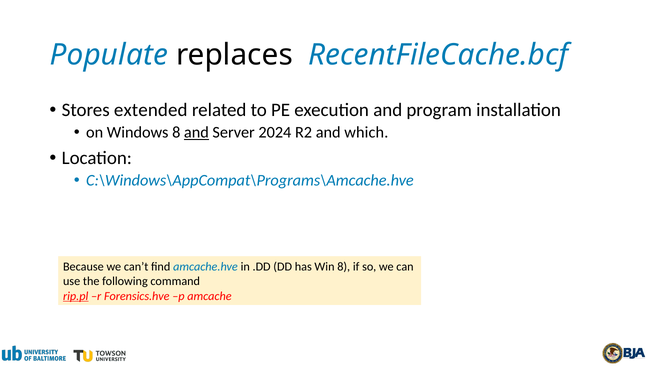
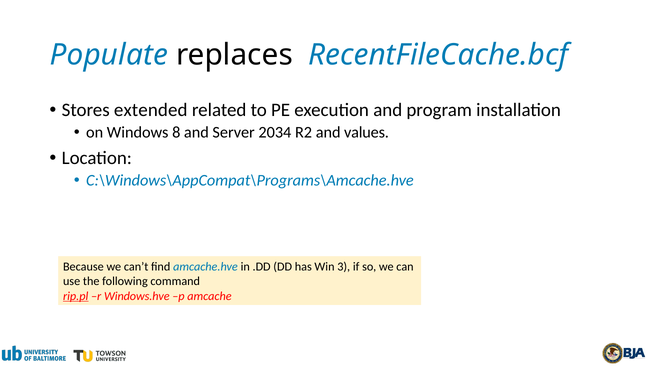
and at (196, 132) underline: present -> none
2024: 2024 -> 2034
which: which -> values
Win 8: 8 -> 3
Forensics.hve: Forensics.hve -> Windows.hve
